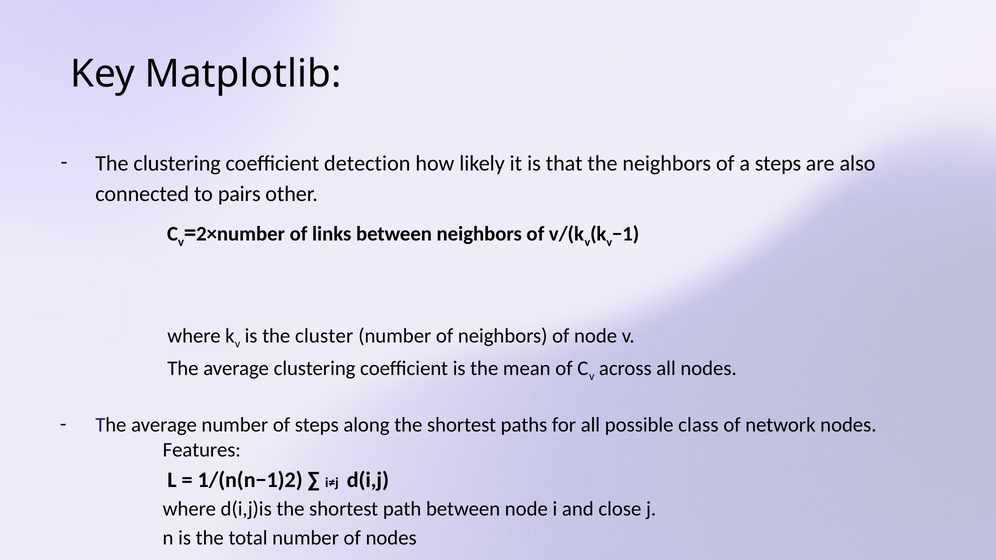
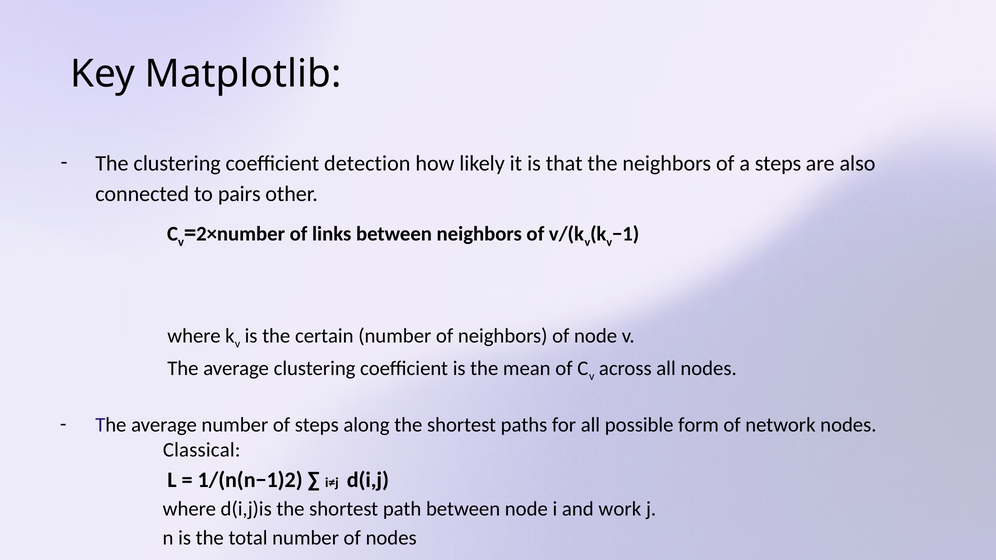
cluster: cluster -> certain
class: class -> form
Features: Features -> Classical
close: close -> work
